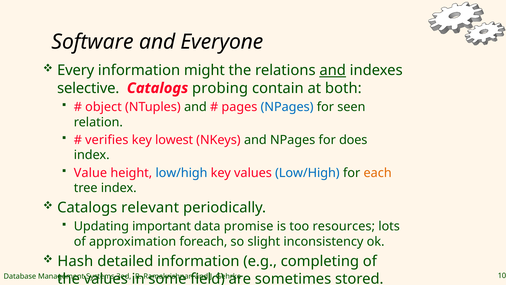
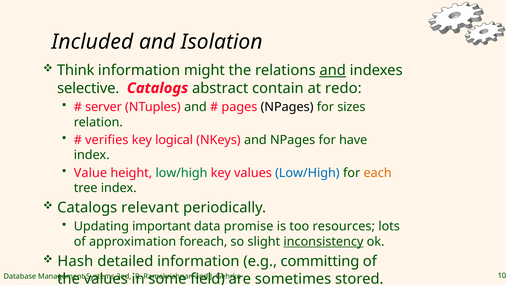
Software: Software -> Included
Everyone: Everyone -> Isolation
Every: Every -> Think
probing: probing -> abstract
both: both -> redo
object: object -> server
NPages at (287, 107) colour: blue -> black
seen: seen -> sizes
lowest: lowest -> logical
does: does -> have
low/high at (181, 173) colour: blue -> green
inconsistency underline: none -> present
completing: completing -> committing
